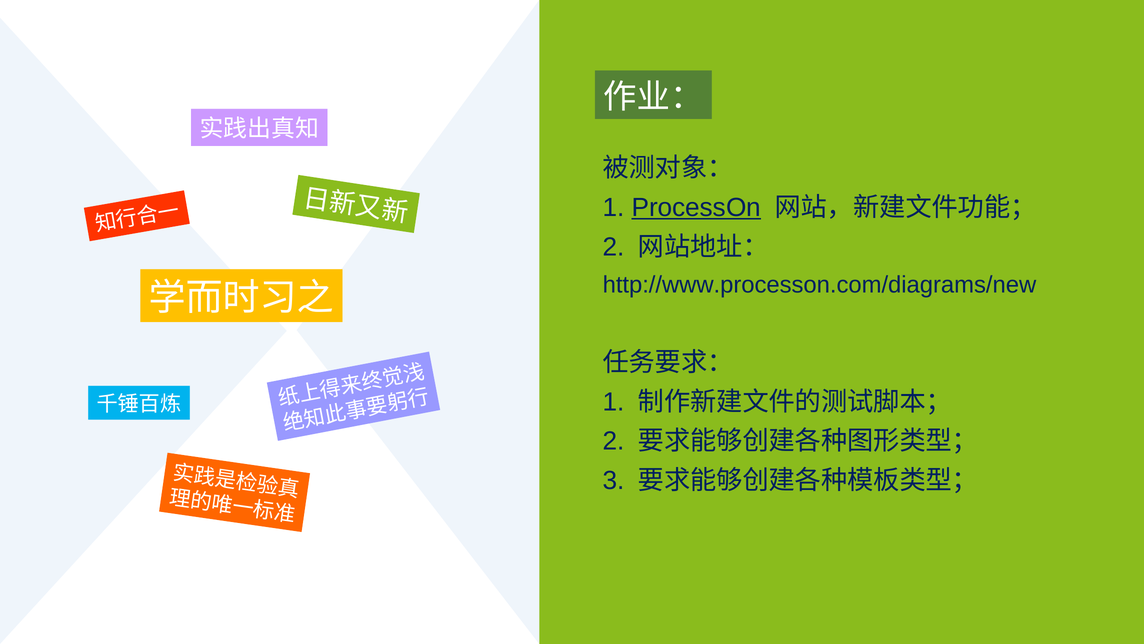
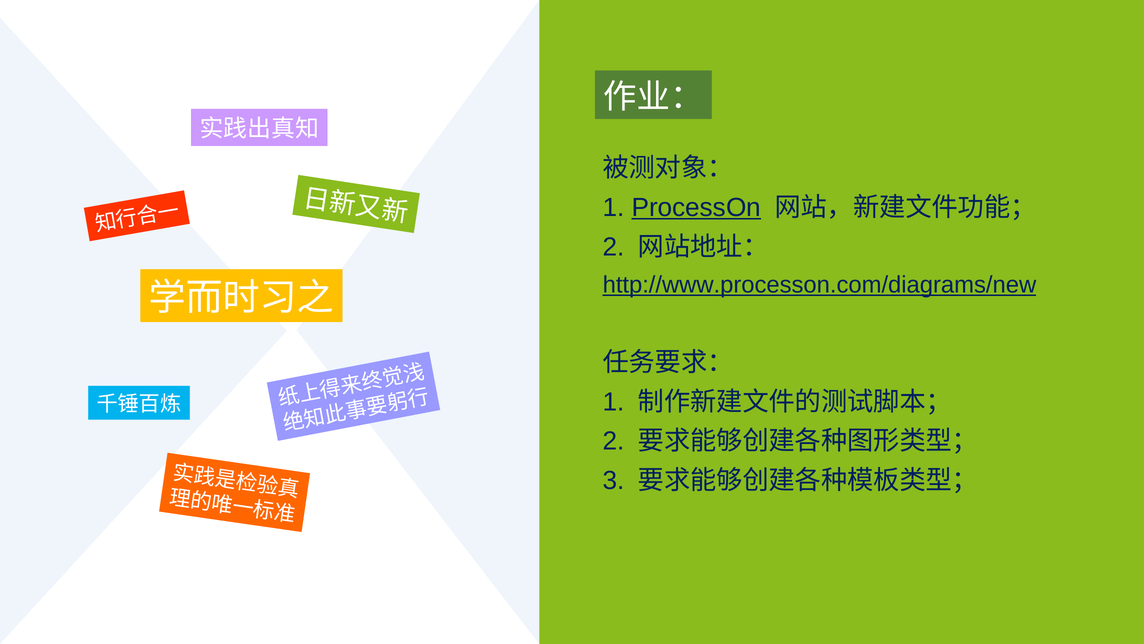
http://www.processon.com/diagrams/new underline: none -> present
